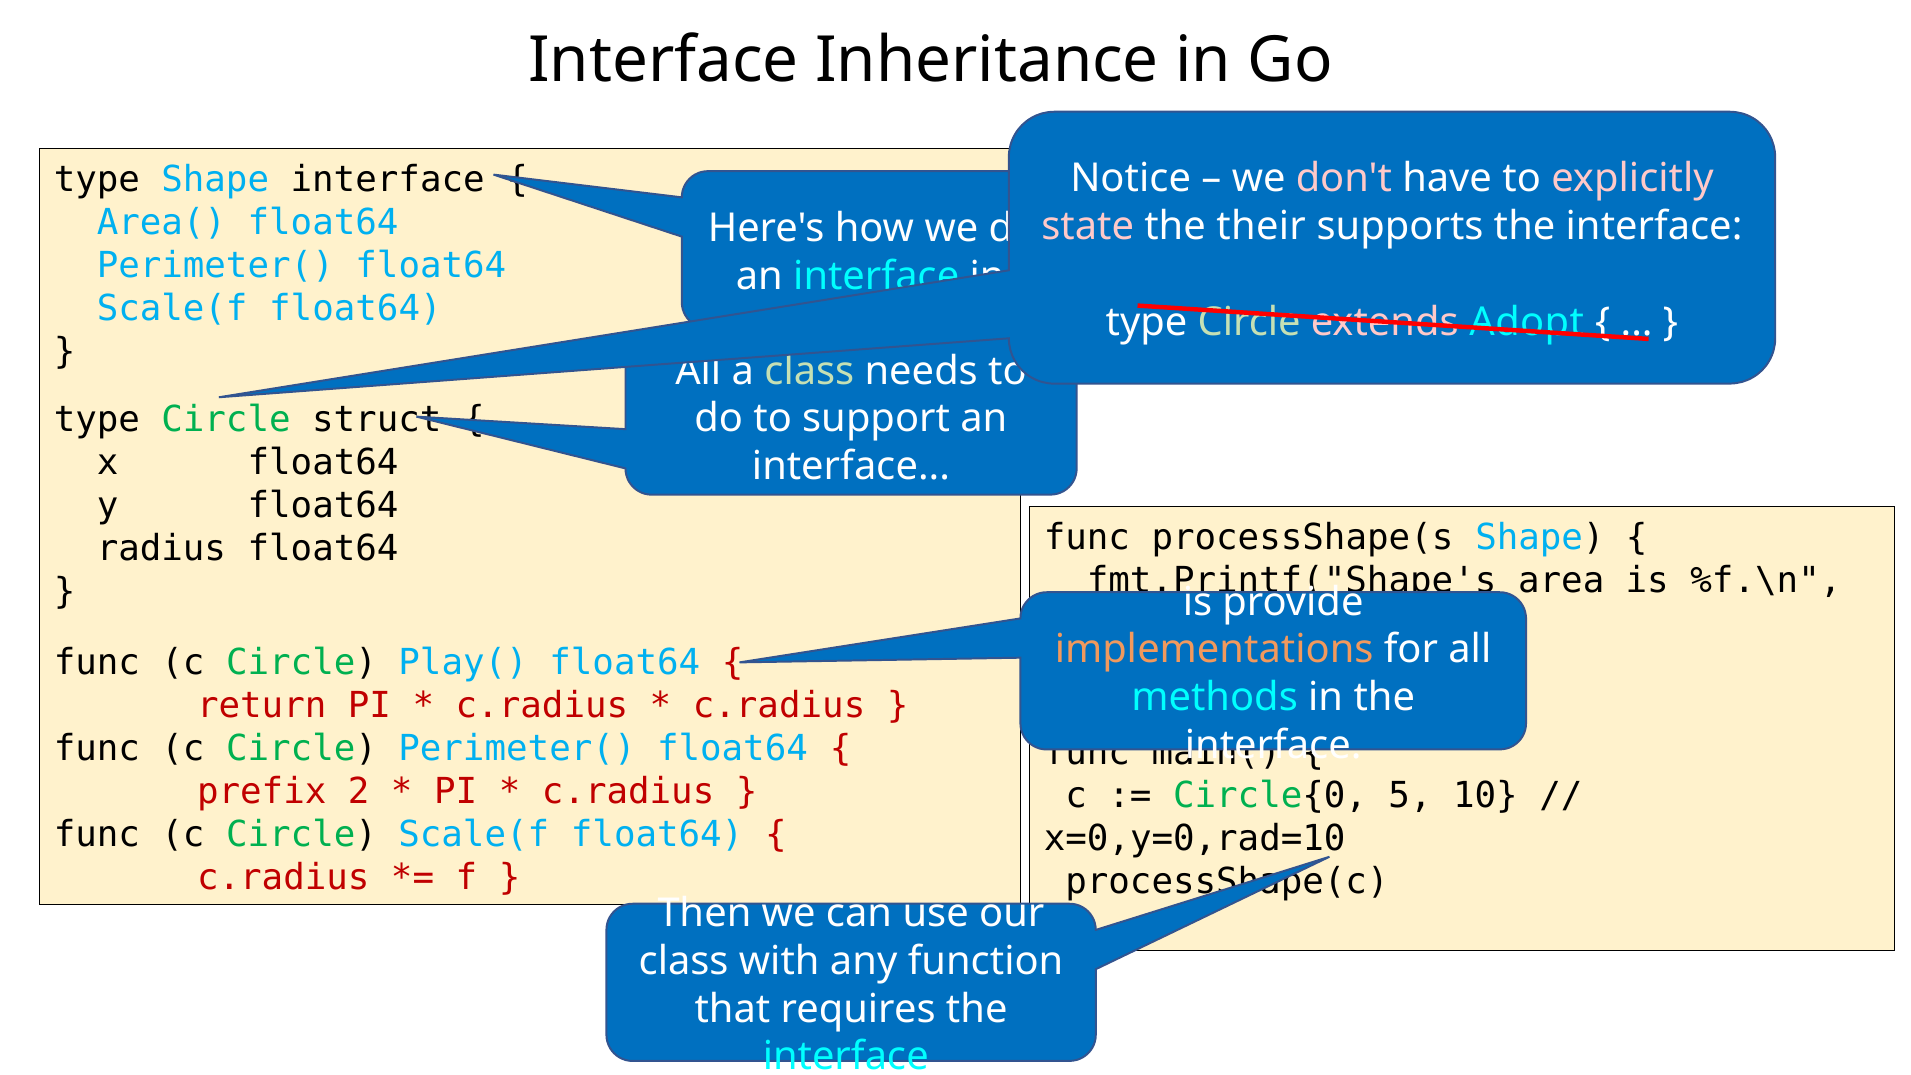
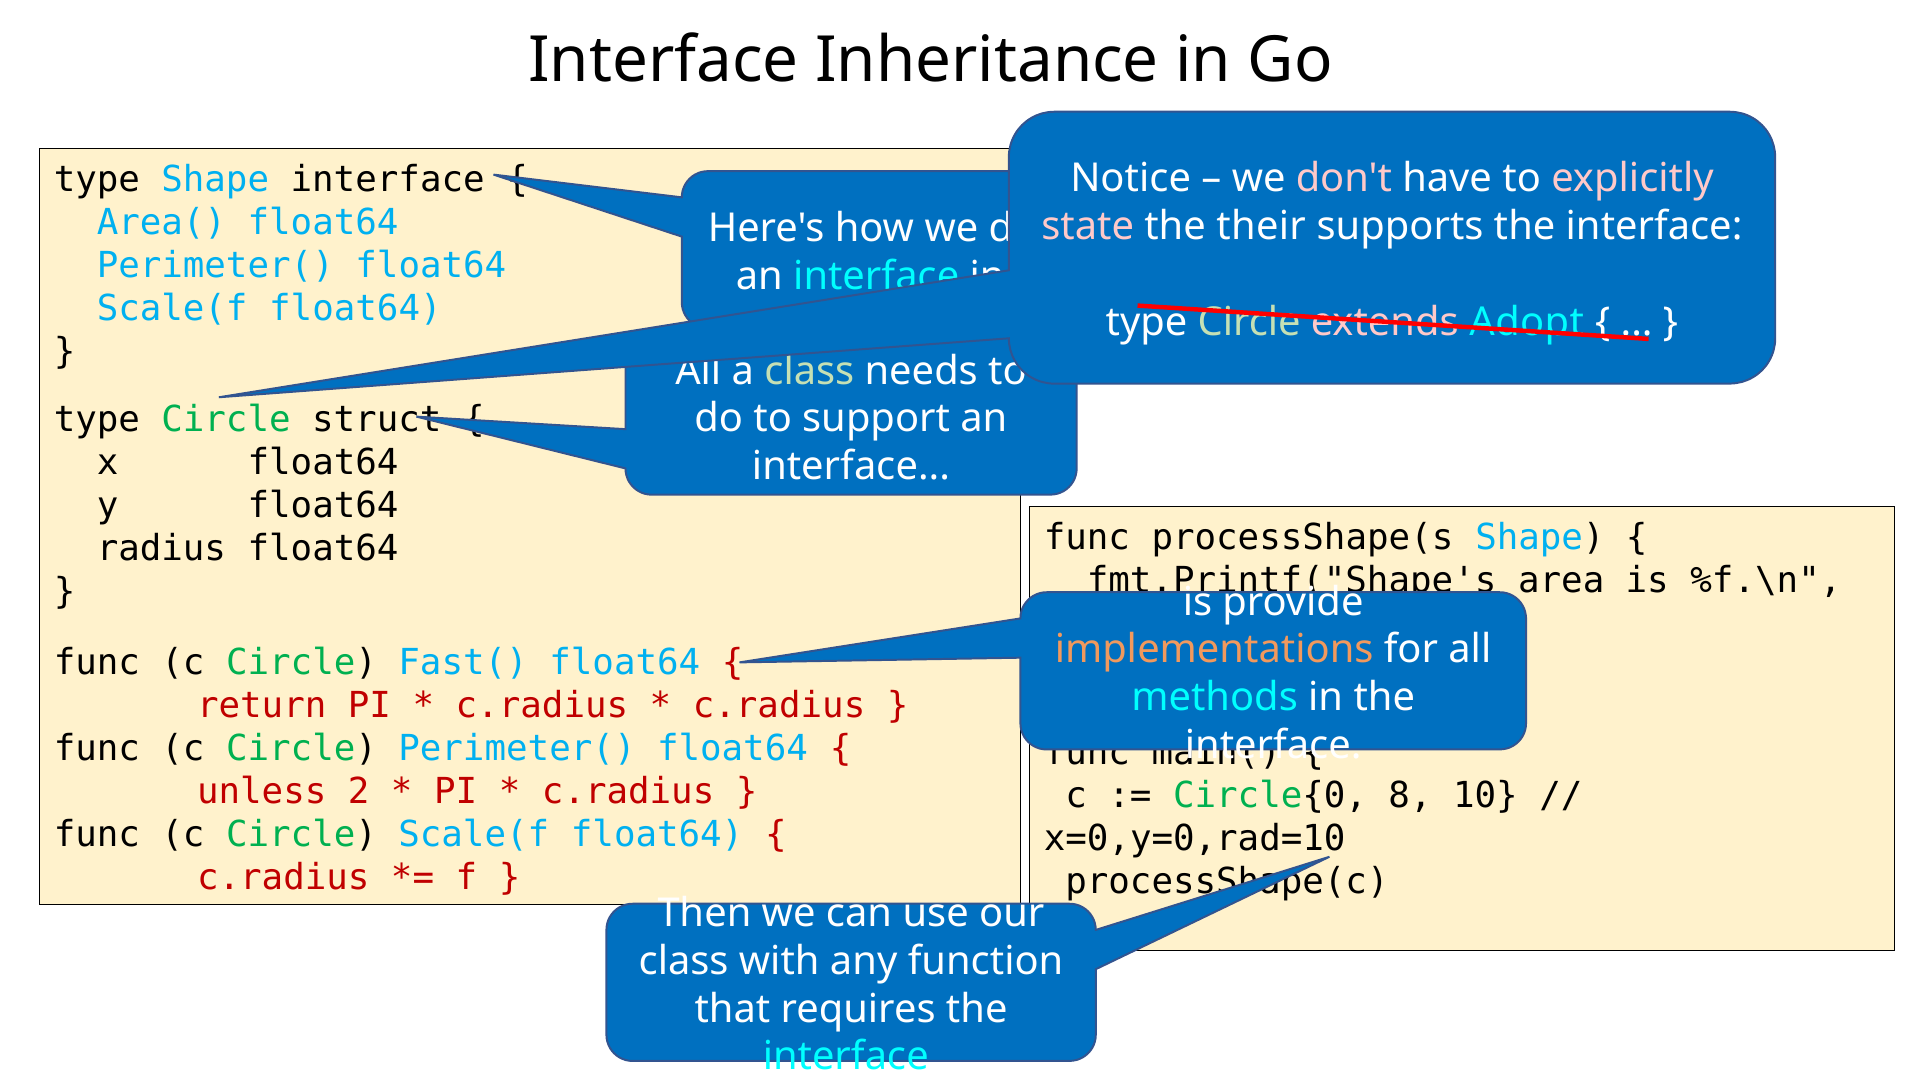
Play(: Play( -> Fast(
prefix: prefix -> unless
5: 5 -> 8
